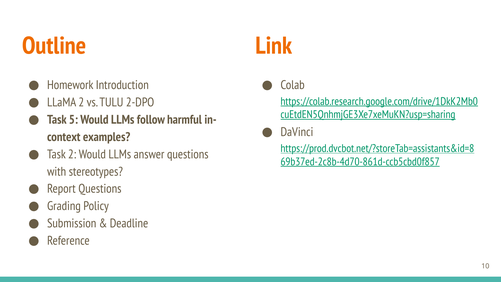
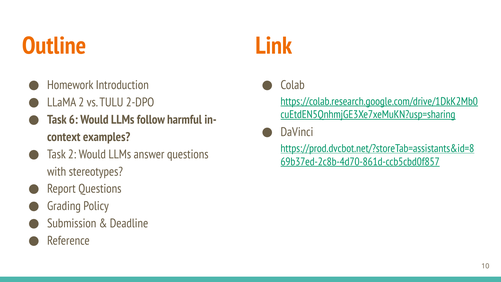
5: 5 -> 6
